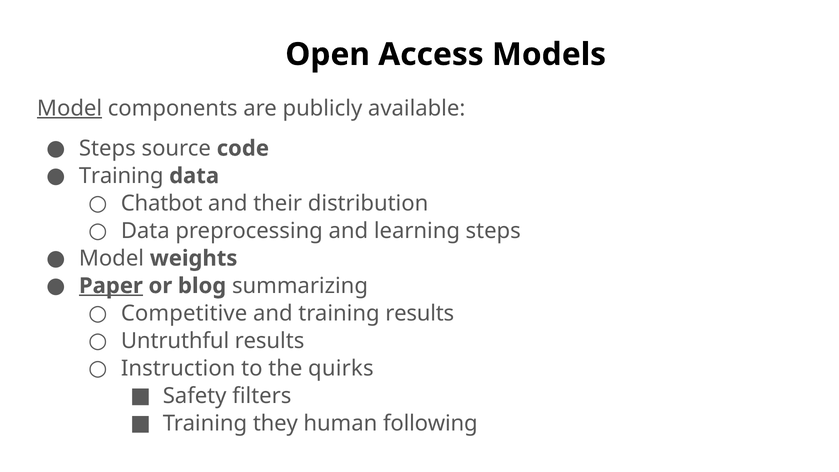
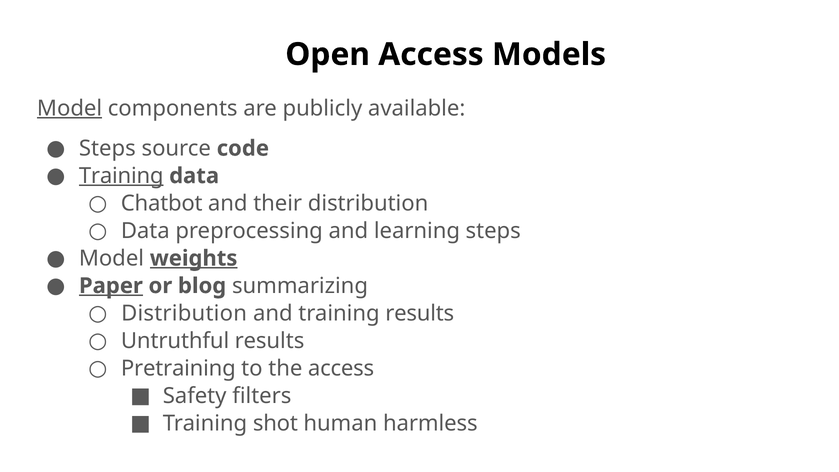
Training at (121, 176) underline: none -> present
weights underline: none -> present
Competitive at (184, 313): Competitive -> Distribution
Instruction: Instruction -> Pretraining
the quirks: quirks -> access
they: they -> shot
following: following -> harmless
